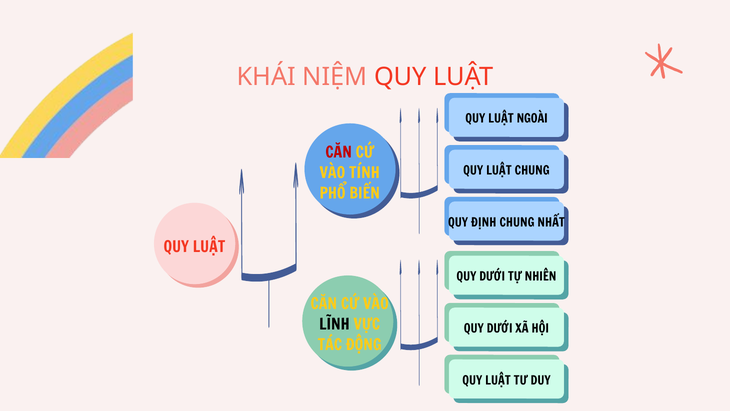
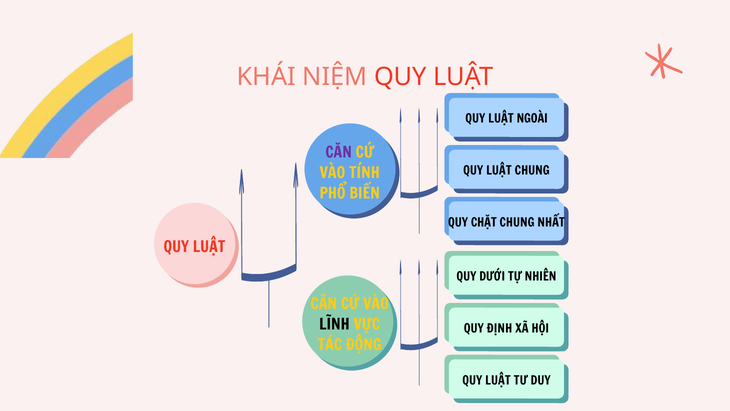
CĂN at (339, 152) colour: red -> purple
ĐỊNH: ĐỊNH -> CHẶT
DƯỚI at (500, 328): DƯỚI -> ĐỊNH
